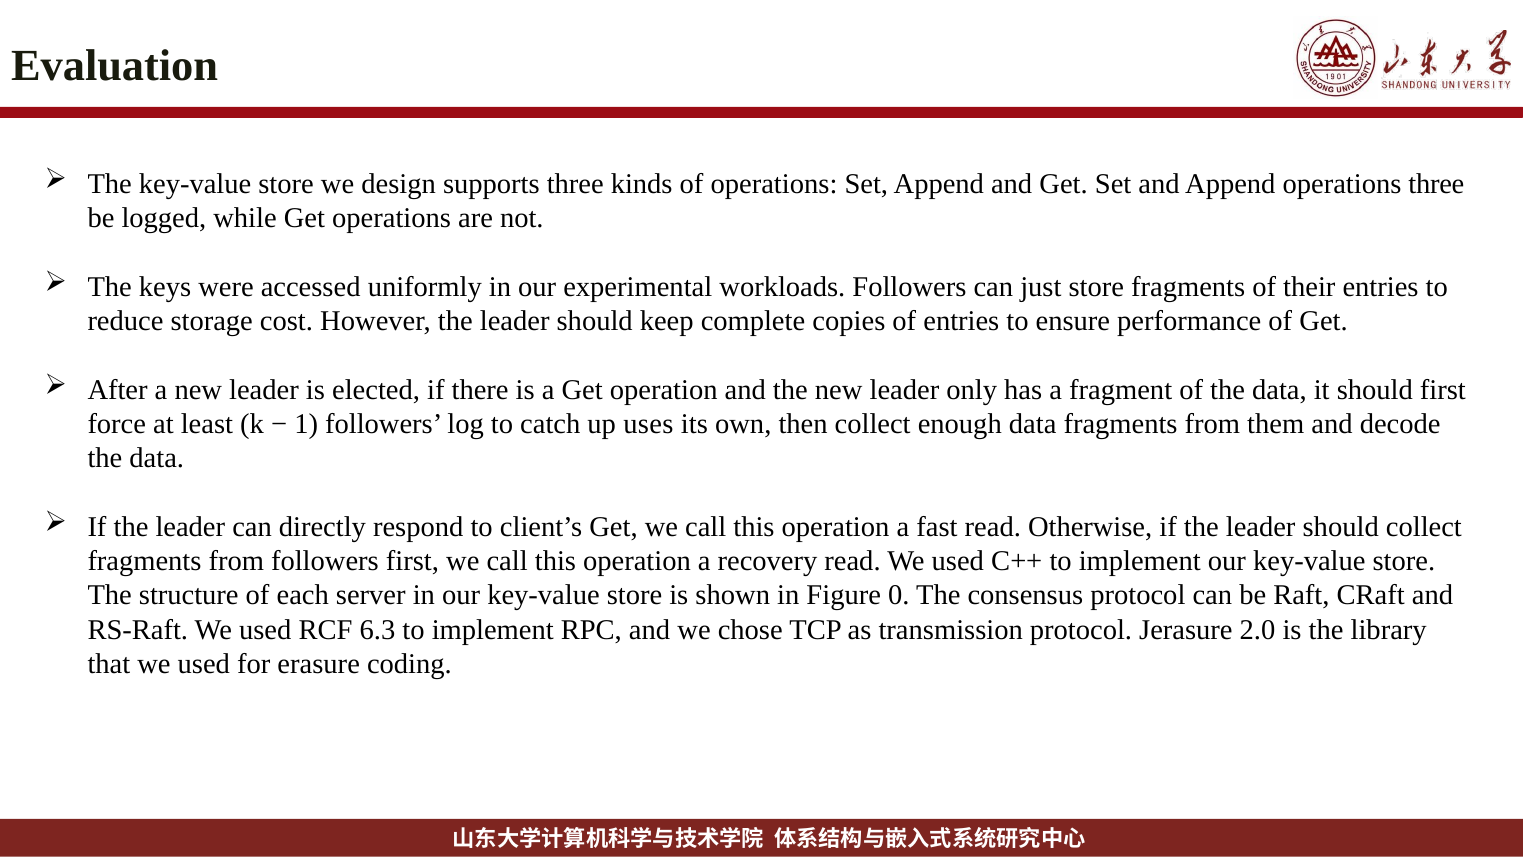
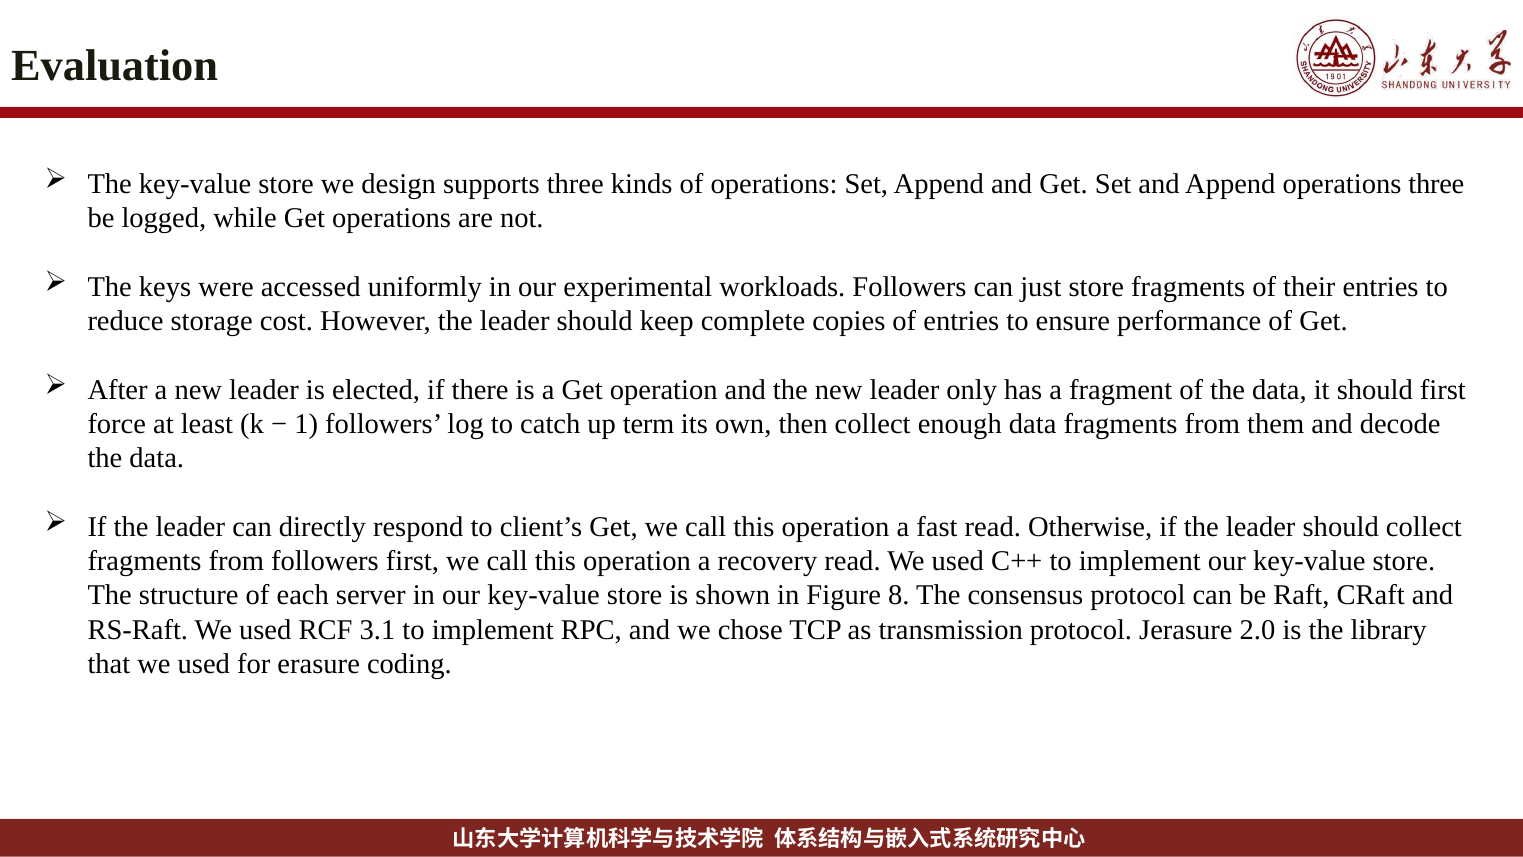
uses: uses -> term
0: 0 -> 8
6.3: 6.3 -> 3.1
